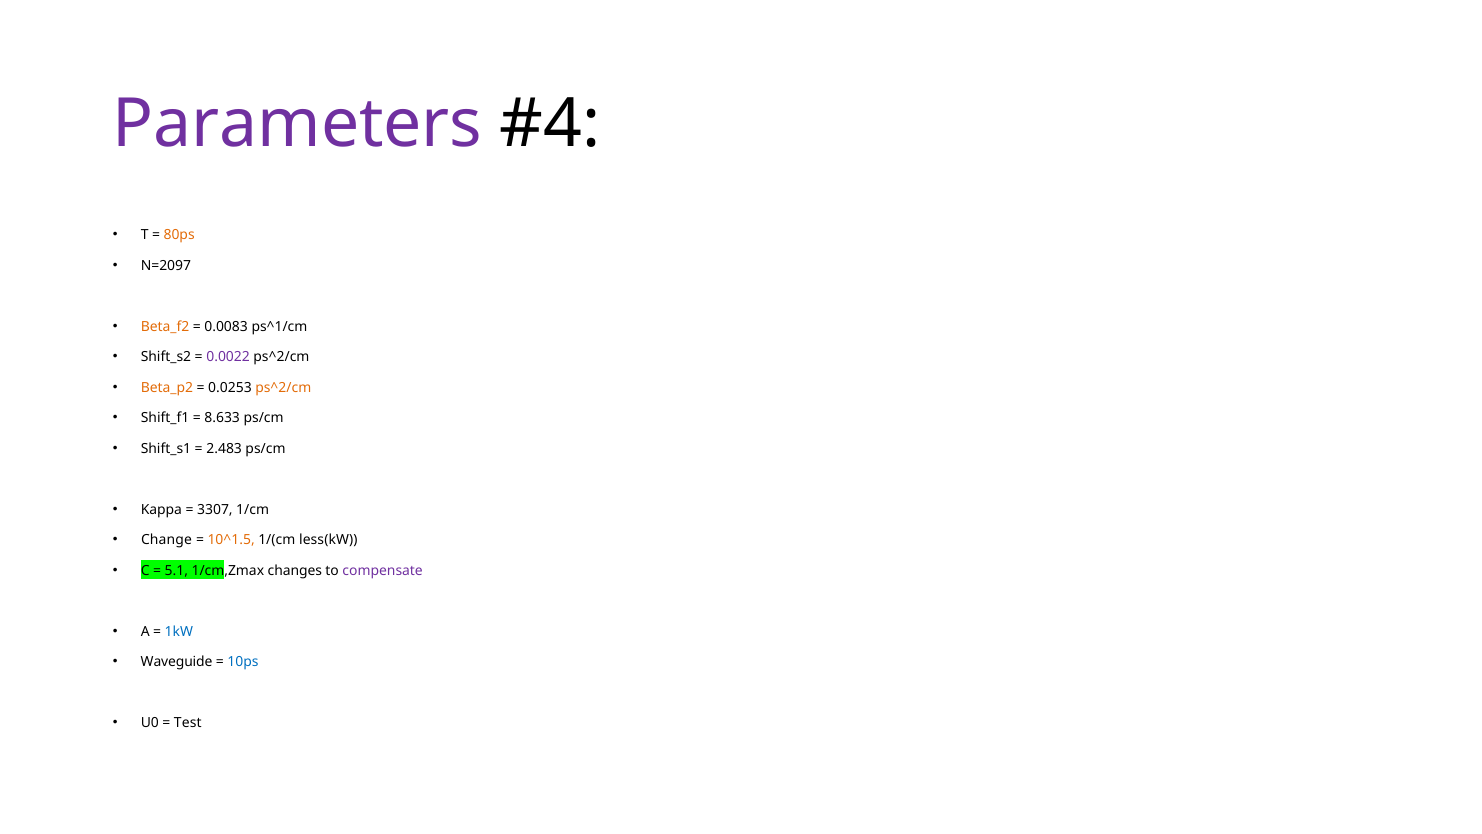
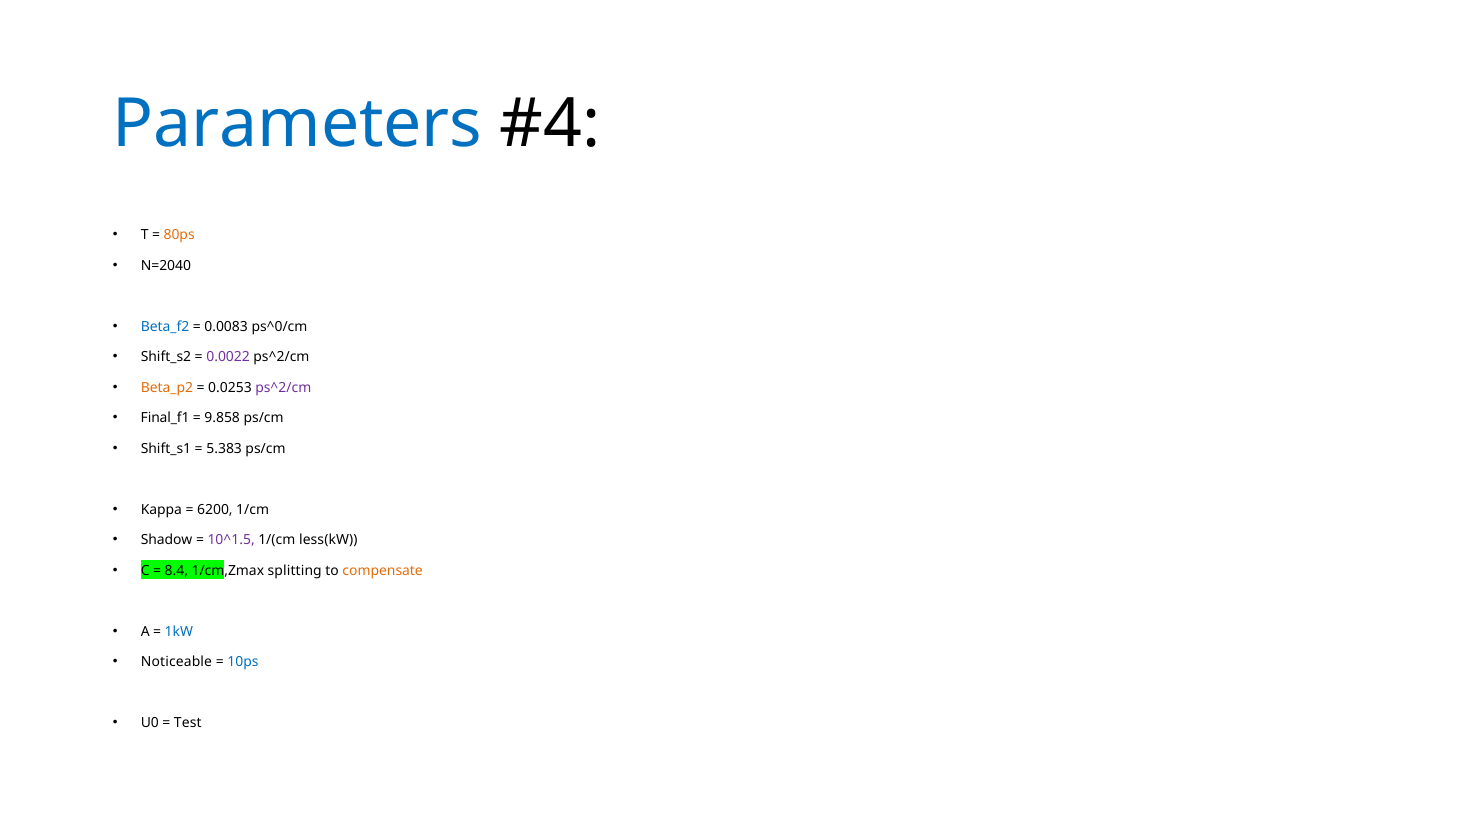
Parameters colour: purple -> blue
N=2097: N=2097 -> N=2040
Beta_f2 colour: orange -> blue
ps^1/cm: ps^1/cm -> ps^0/cm
ps^2/cm at (283, 387) colour: orange -> purple
Shift_f1: Shift_f1 -> Final_f1
8.633: 8.633 -> 9.858
2.483: 2.483 -> 5.383
3307: 3307 -> 6200
Change: Change -> Shadow
10^1.5 colour: orange -> purple
5.1: 5.1 -> 8.4
changes: changes -> splitting
compensate colour: purple -> orange
Waveguide: Waveguide -> Noticeable
